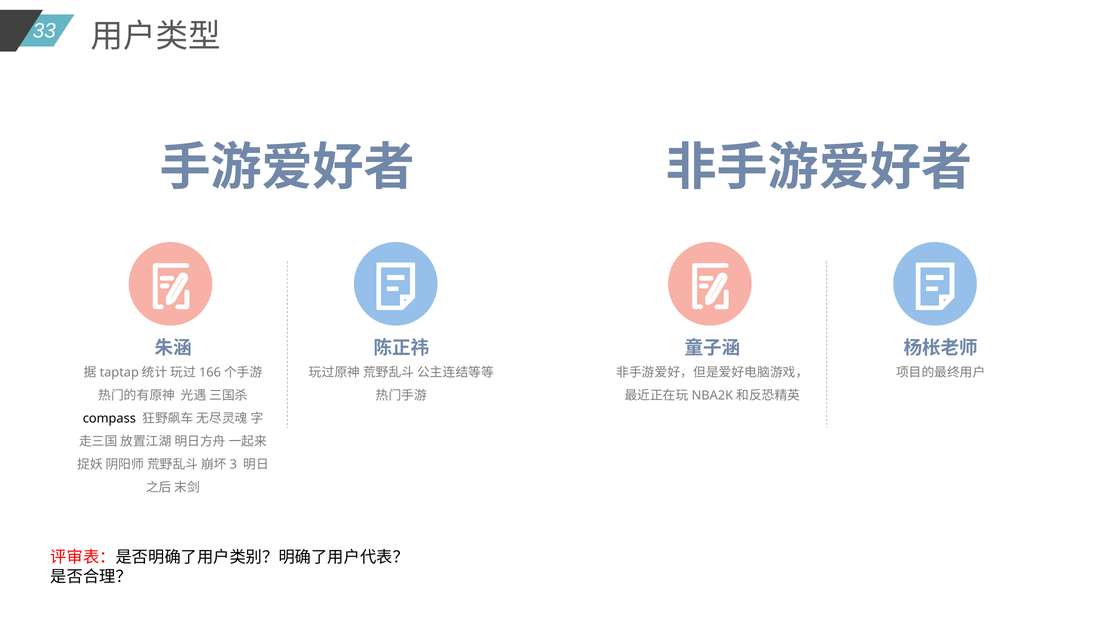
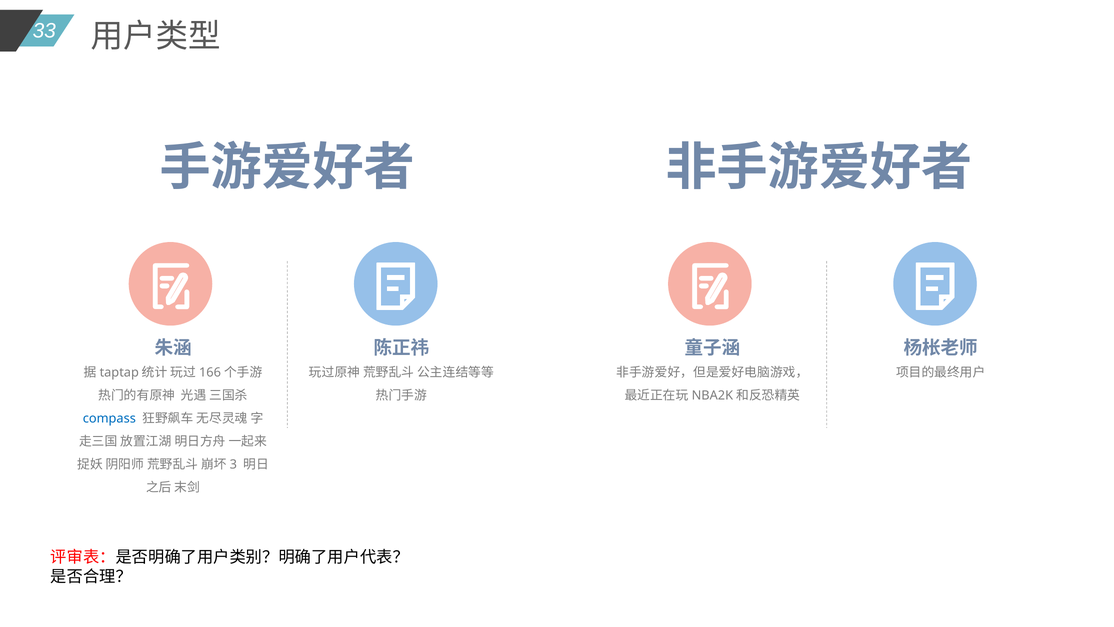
compass colour: black -> blue
